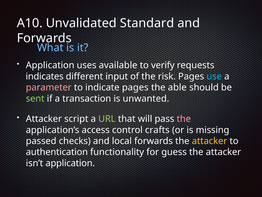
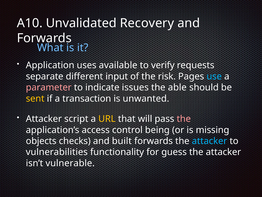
Standard: Standard -> Recovery
indicates: indicates -> separate
indicate pages: pages -> issues
sent colour: light green -> yellow
URL colour: light green -> yellow
crafts: crafts -> being
passed: passed -> objects
local: local -> built
attacker at (209, 141) colour: yellow -> light blue
authentication: authentication -> vulnerabilities
isn’t application: application -> vulnerable
